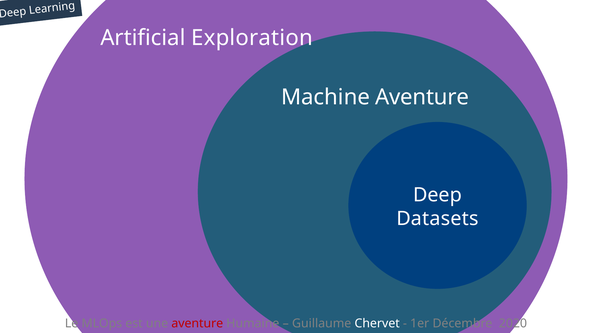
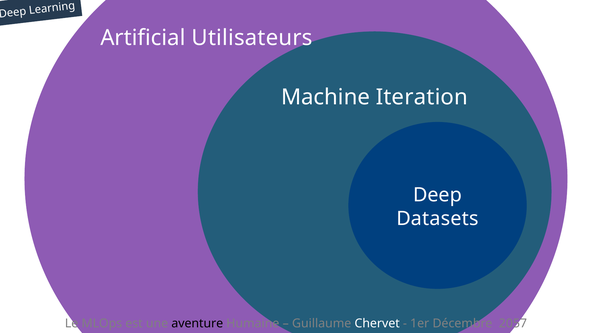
Exploration: Exploration -> Utilisateurs
Machine Aventure: Aventure -> Iteration
aventure at (197, 324) colour: red -> black
2020: 2020 -> 2057
